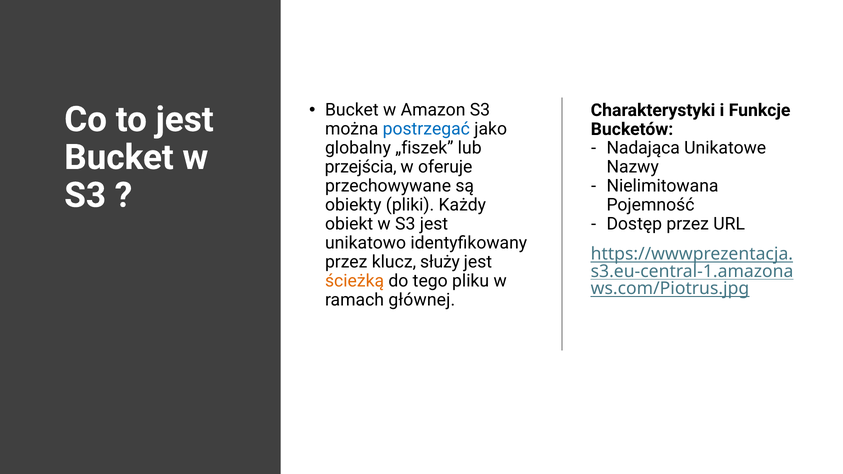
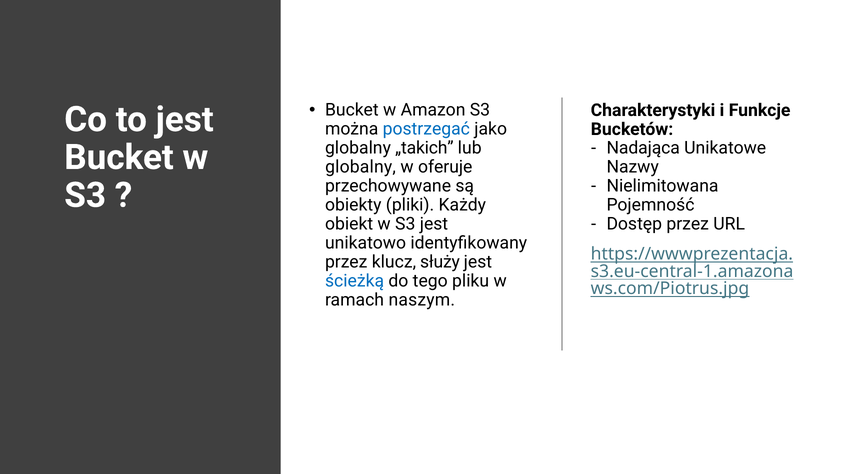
„fiszek: „fiszek -> „takich
przejścia at (361, 167): przejścia -> globalny
ścieżką colour: orange -> blue
głównej: głównej -> naszym
